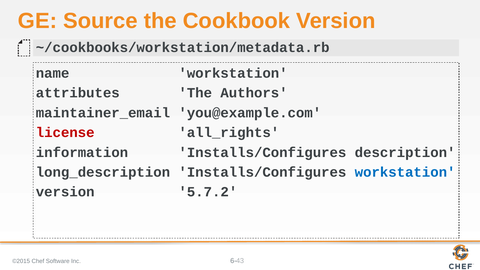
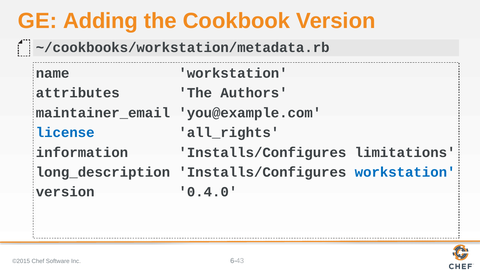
Source: Source -> Adding
license colour: red -> blue
description: description -> limitations
5.7.2: 5.7.2 -> 0.4.0
